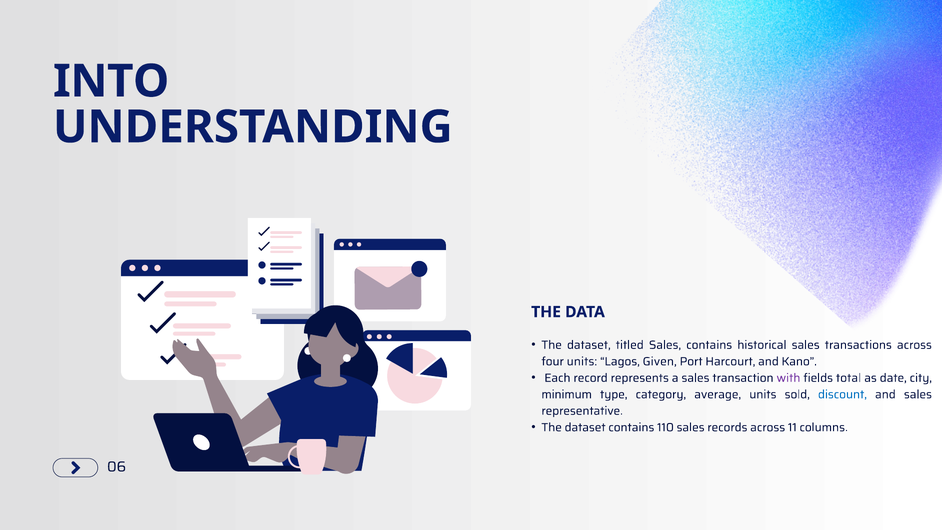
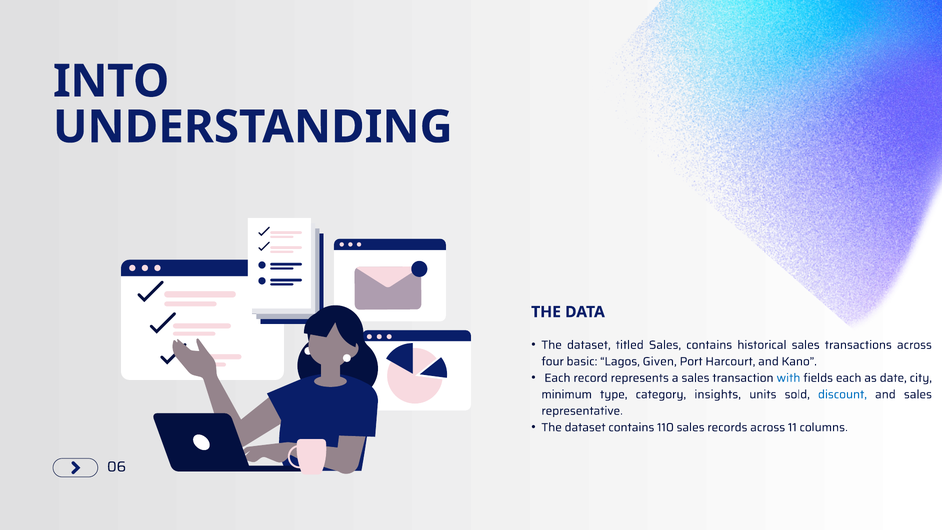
four units: units -> basic
with colour: purple -> blue
fields total: total -> each
average: average -> insights
